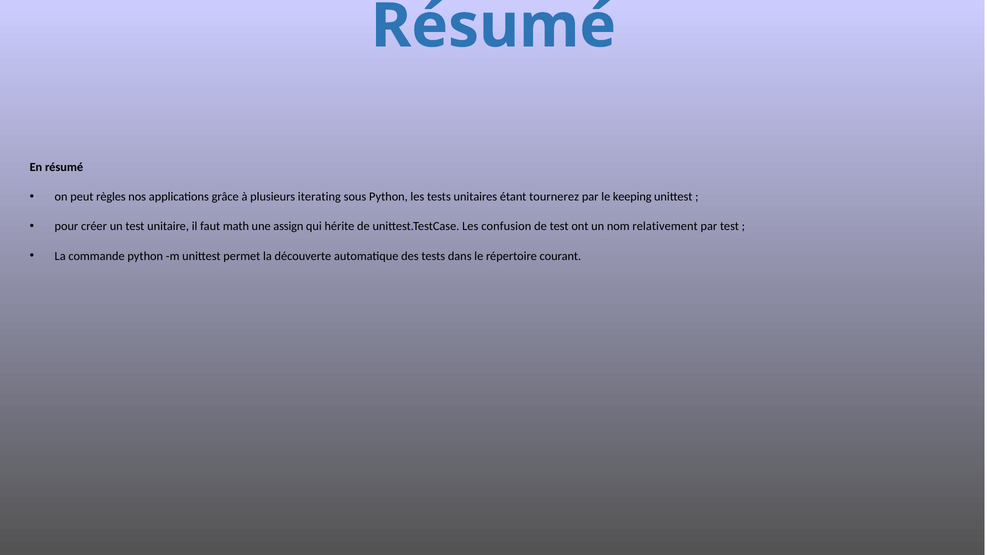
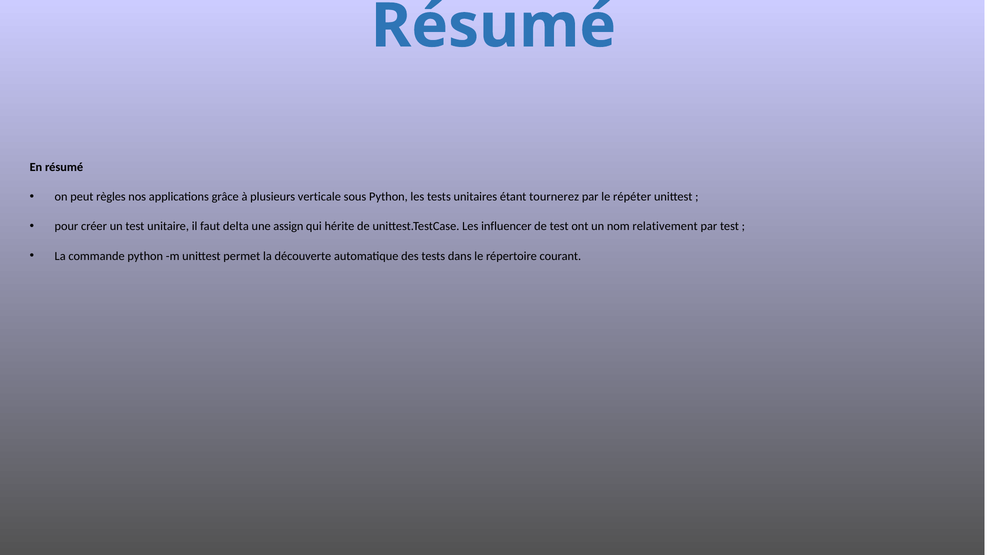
iterating: iterating -> verticale
keeping: keeping -> répéter
math: math -> delta
confusion: confusion -> influencer
